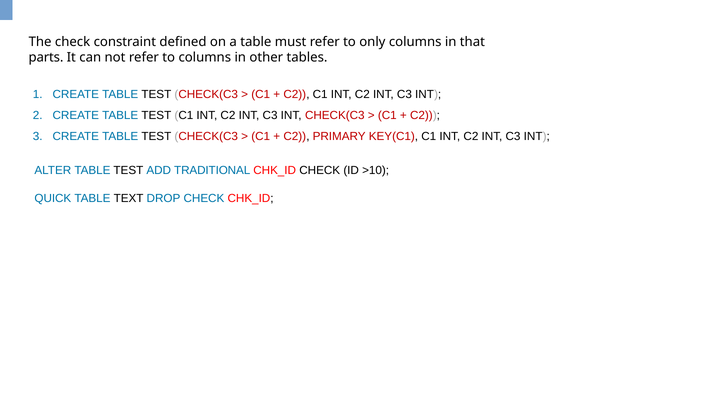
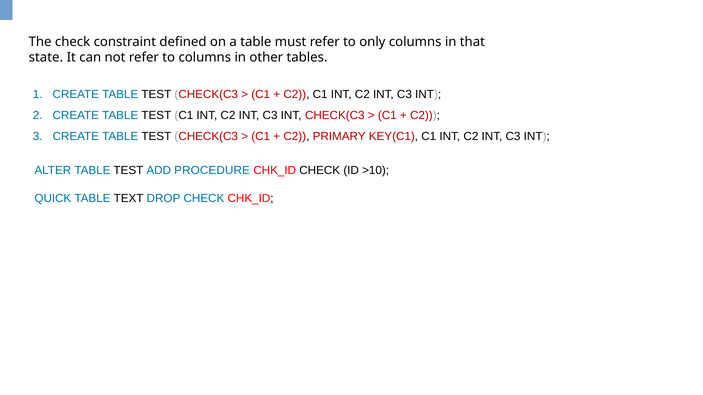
parts: parts -> state
TRADITIONAL: TRADITIONAL -> PROCEDURE
